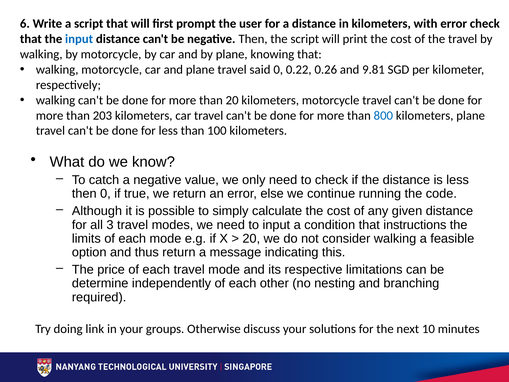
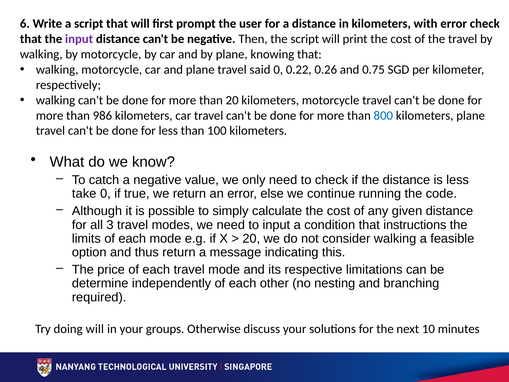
input at (79, 39) colour: blue -> purple
9.81: 9.81 -> 0.75
203: 203 -> 986
then at (84, 194): then -> take
doing link: link -> will
